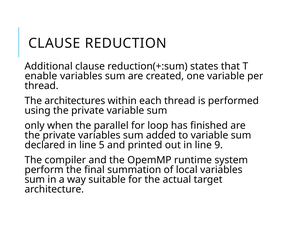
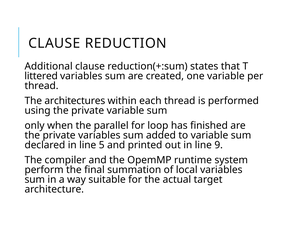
enable: enable -> littered
